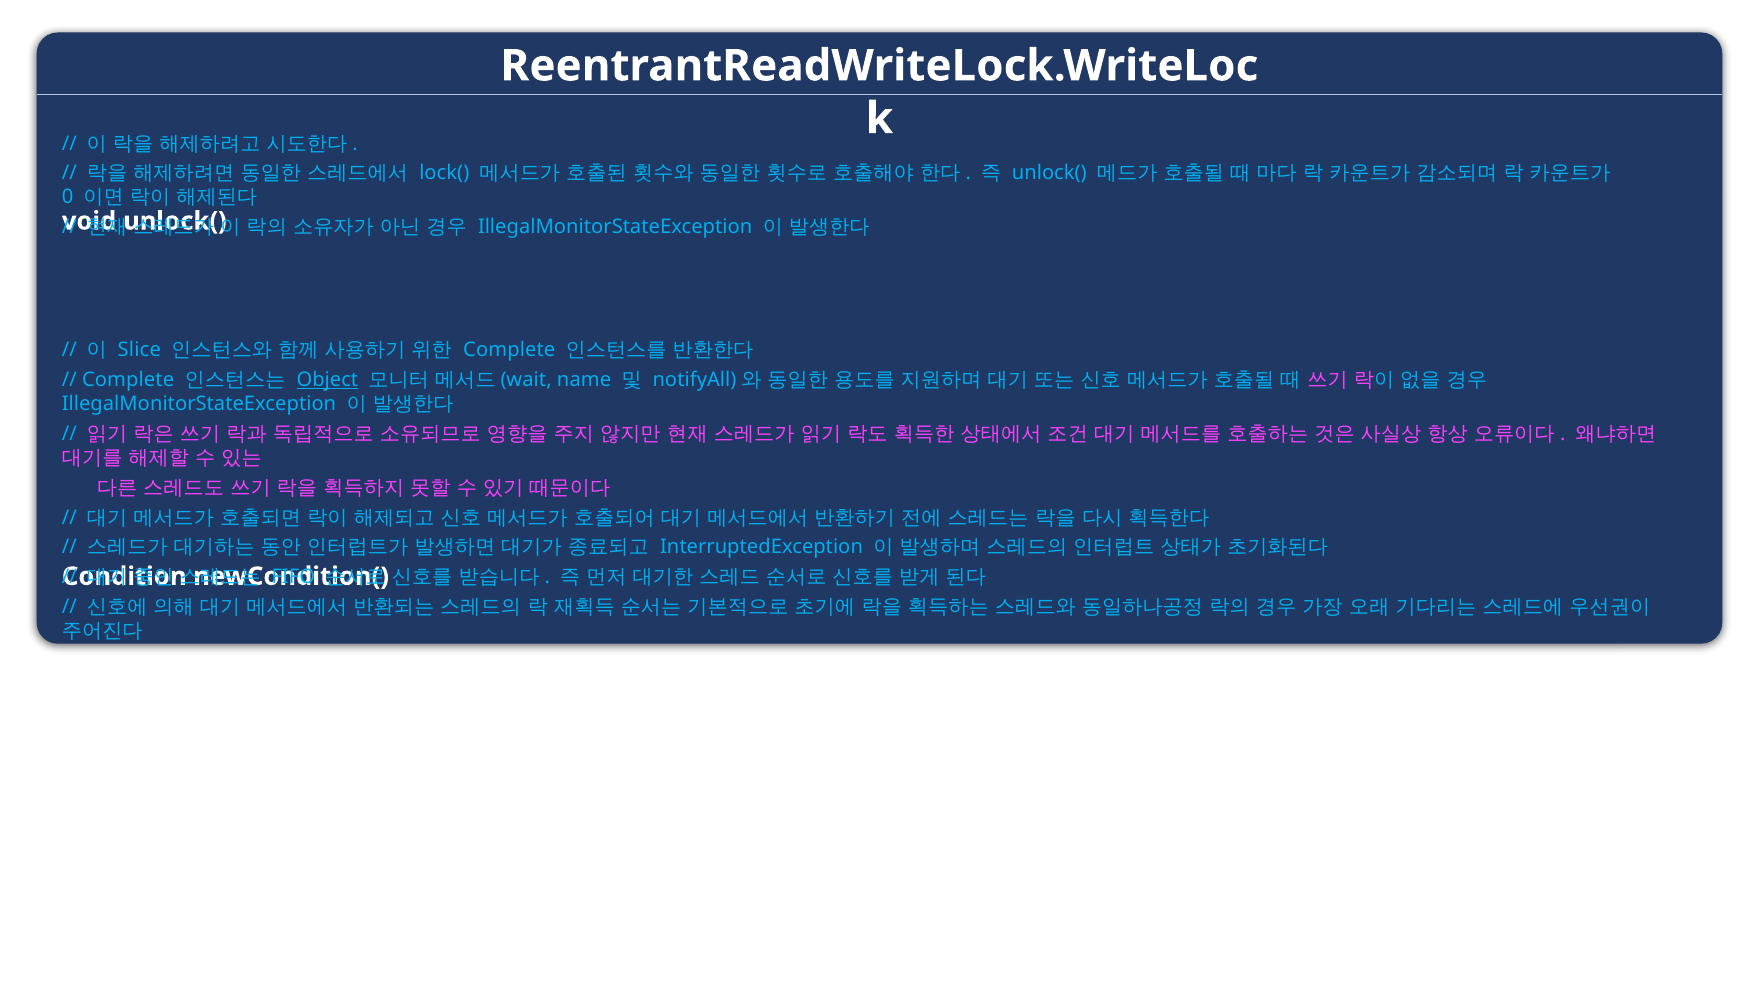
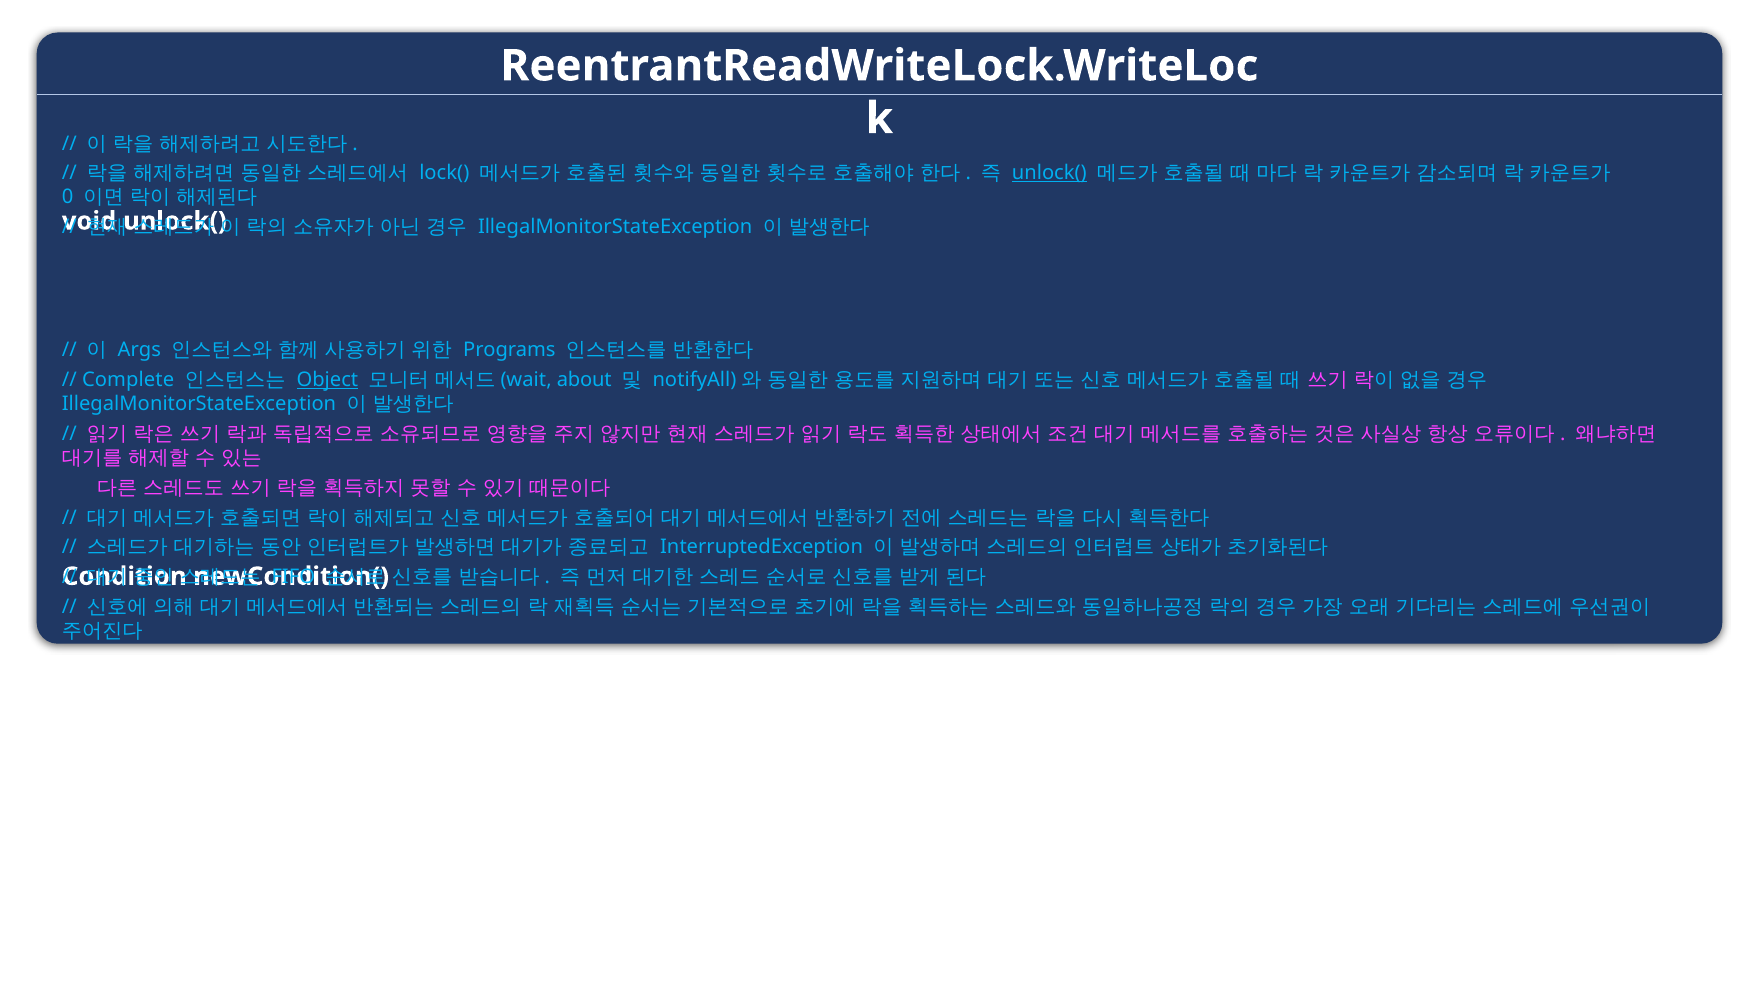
unlock( at (1049, 173) underline: none -> present
Slice: Slice -> Args
Complete at (509, 350): Complete -> Programs
name: name -> about
